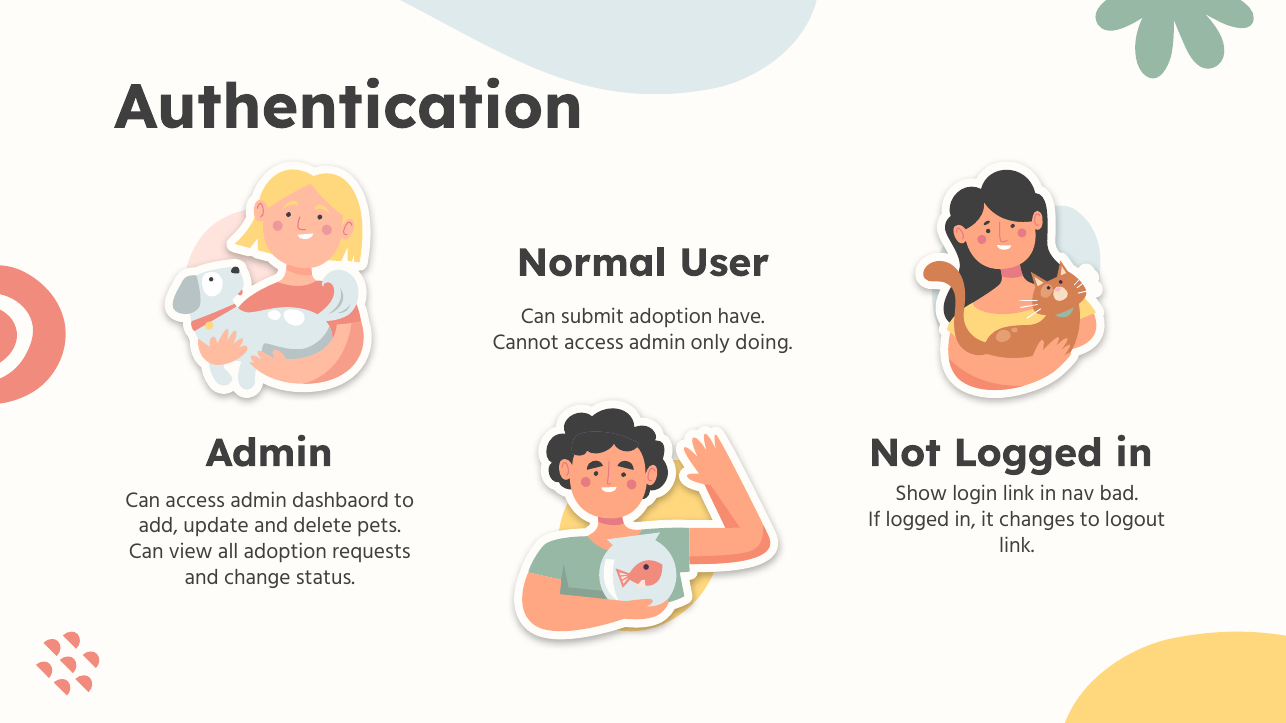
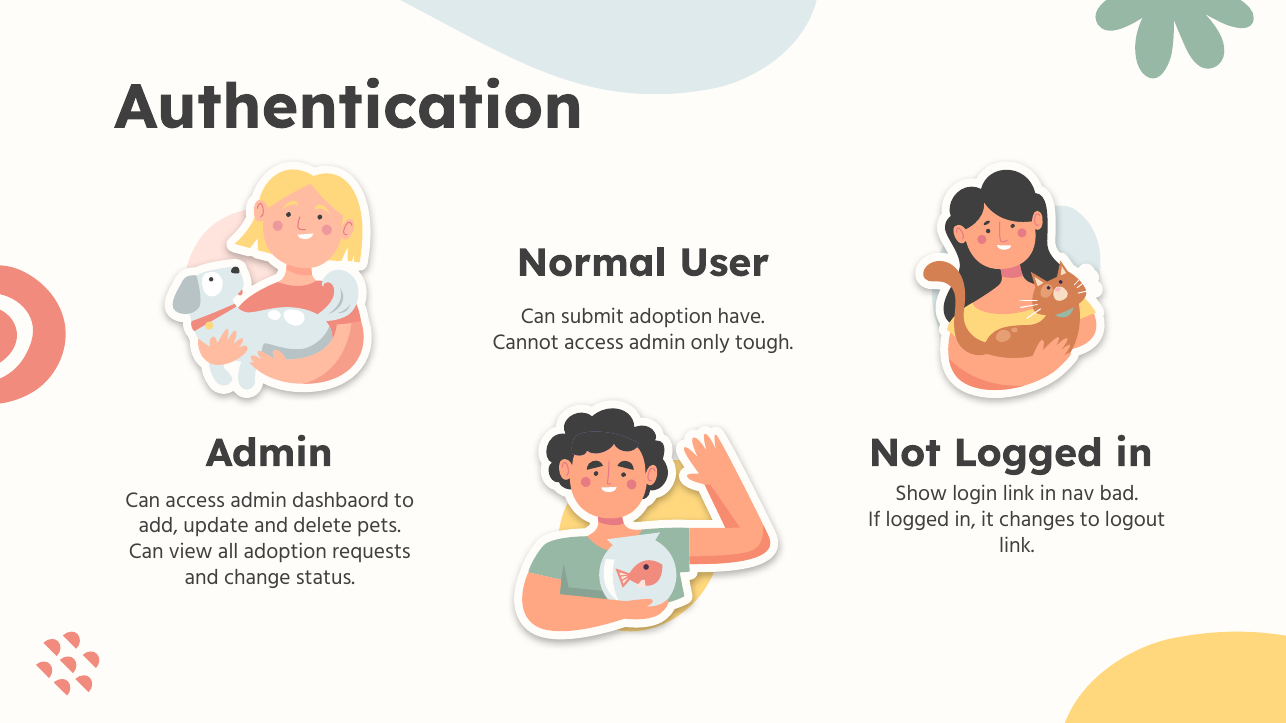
doing: doing -> tough
